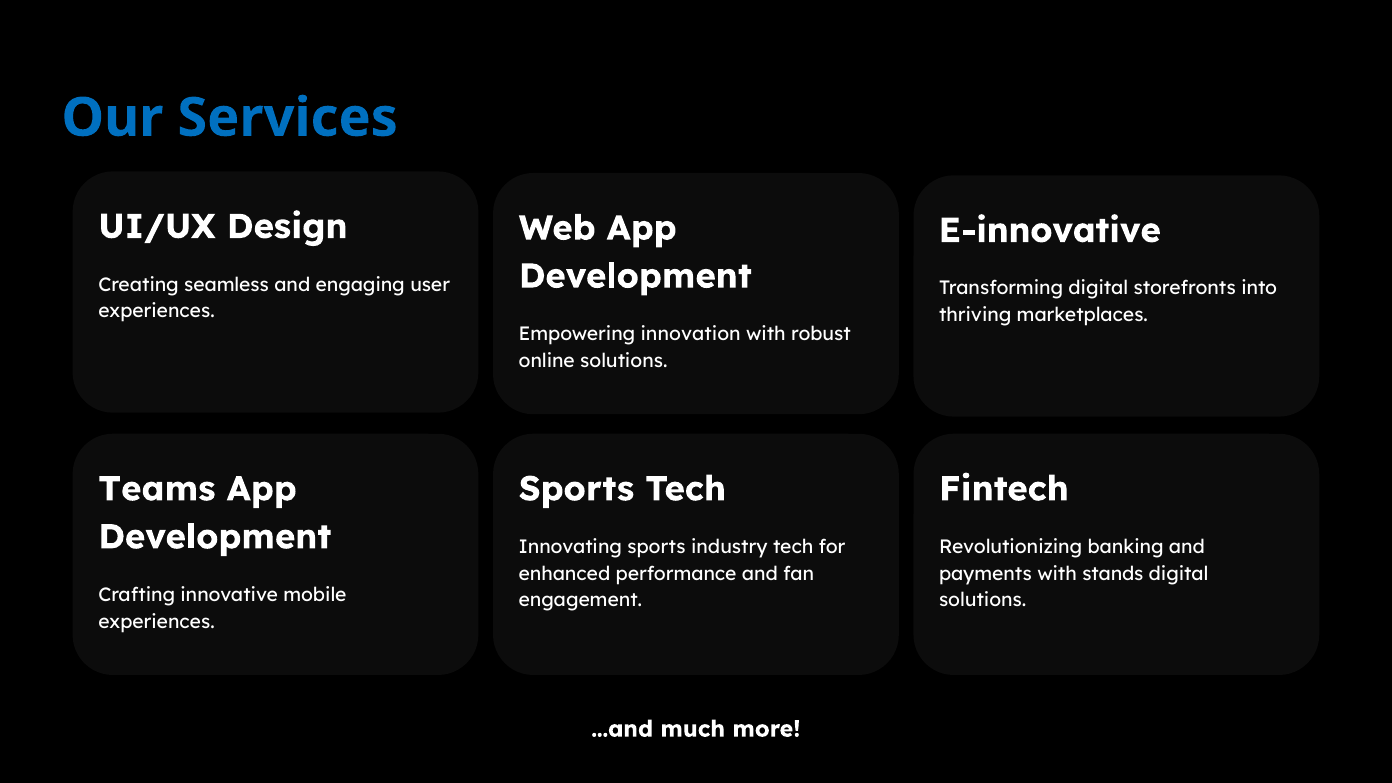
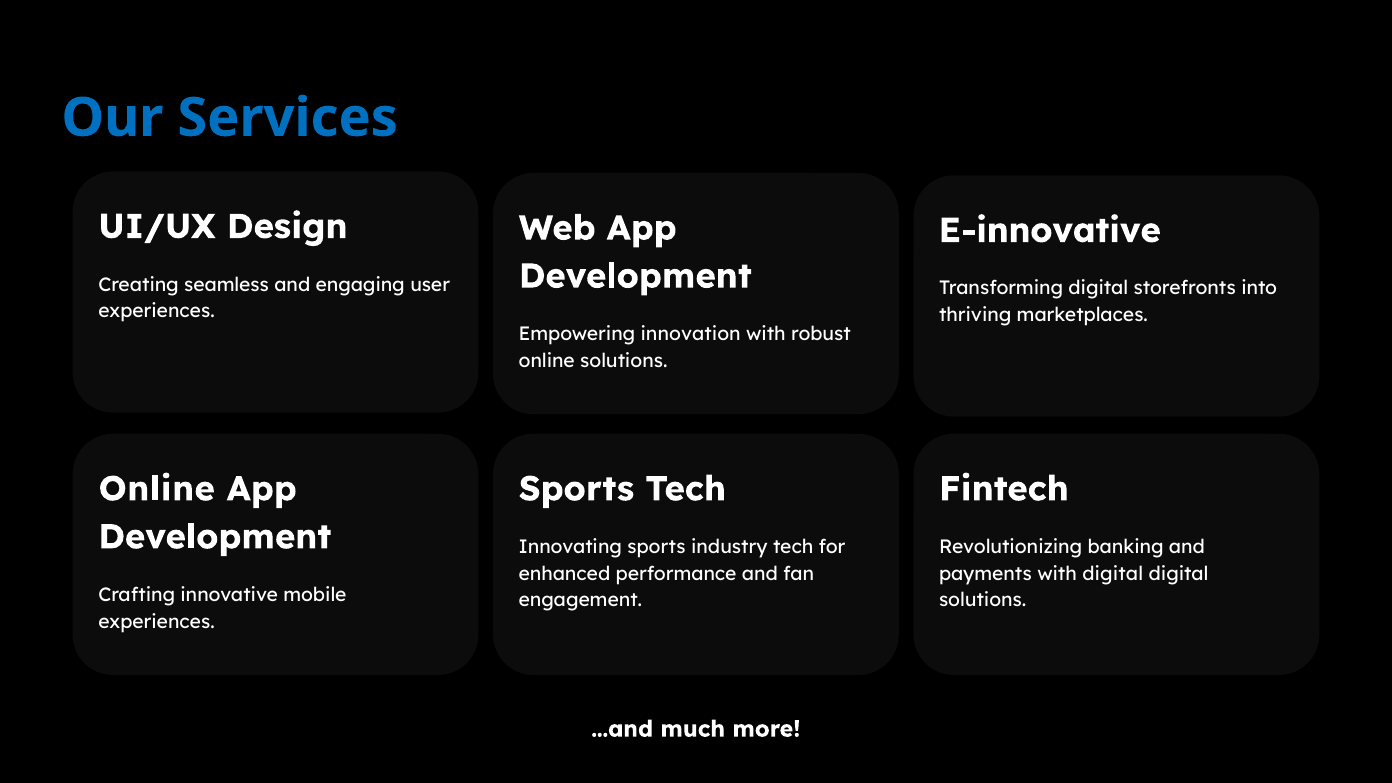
Teams at (157, 489): Teams -> Online
with stands: stands -> digital
